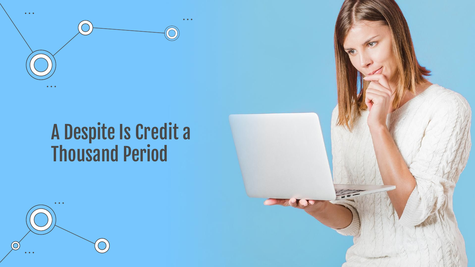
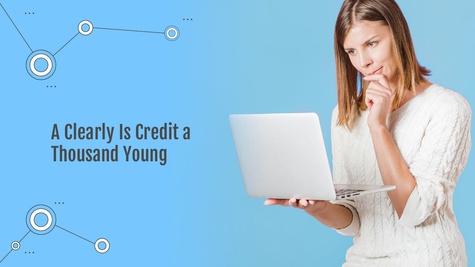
Despite: Despite -> Clearly
Period: Period -> Young
